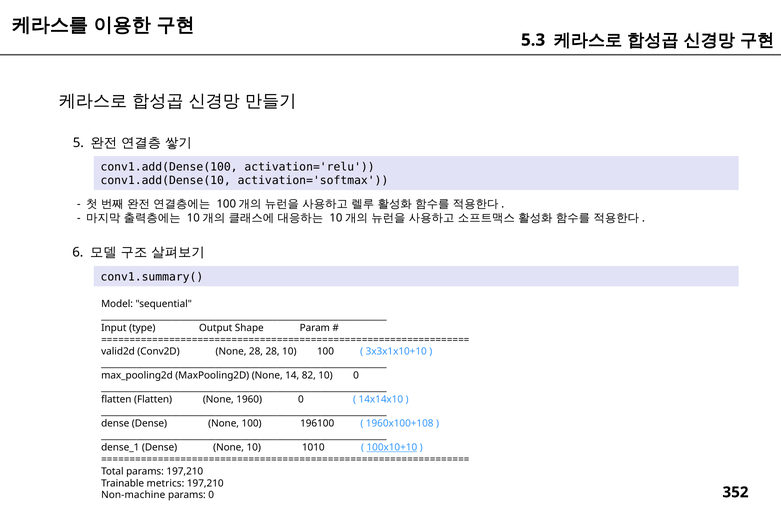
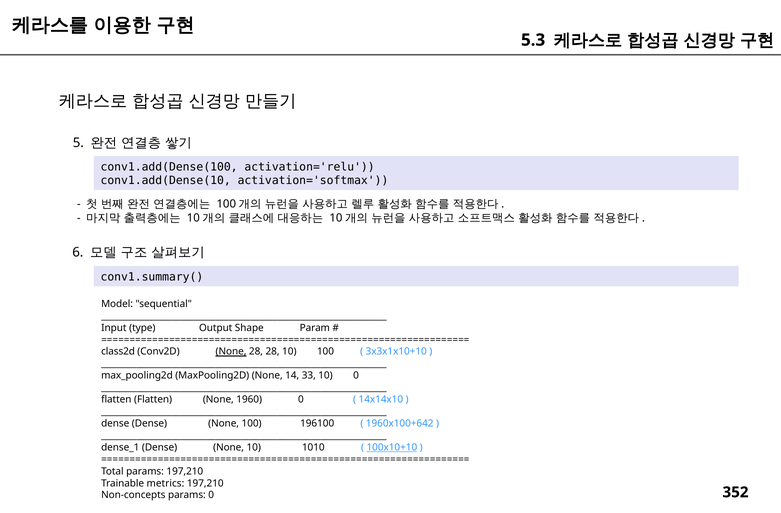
valid2d: valid2d -> class2d
None at (231, 352) underline: none -> present
82: 82 -> 33
1960x100+108: 1960x100+108 -> 1960x100+642
Non-machine: Non-machine -> Non-concepts
